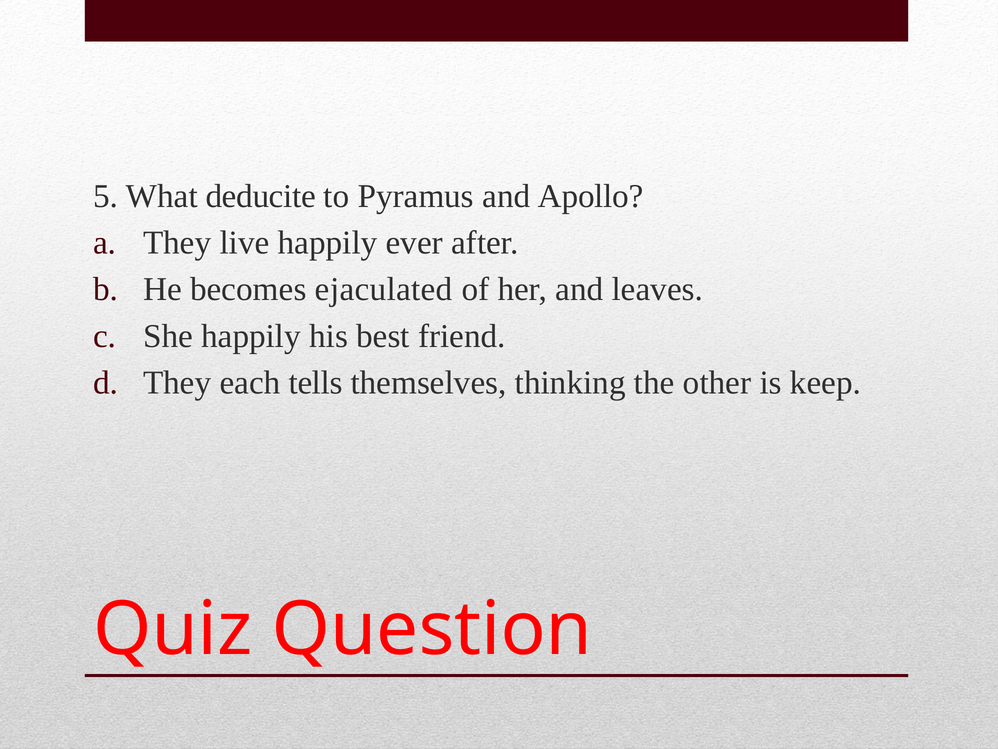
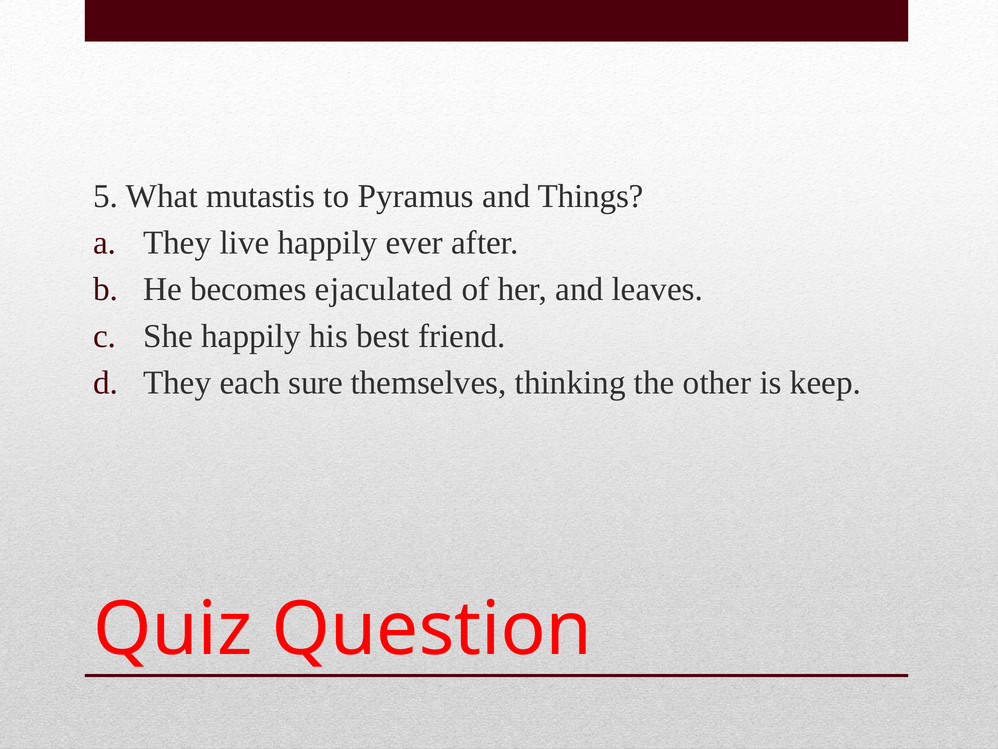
deducite: deducite -> mutastis
Apollo: Apollo -> Things
tells: tells -> sure
